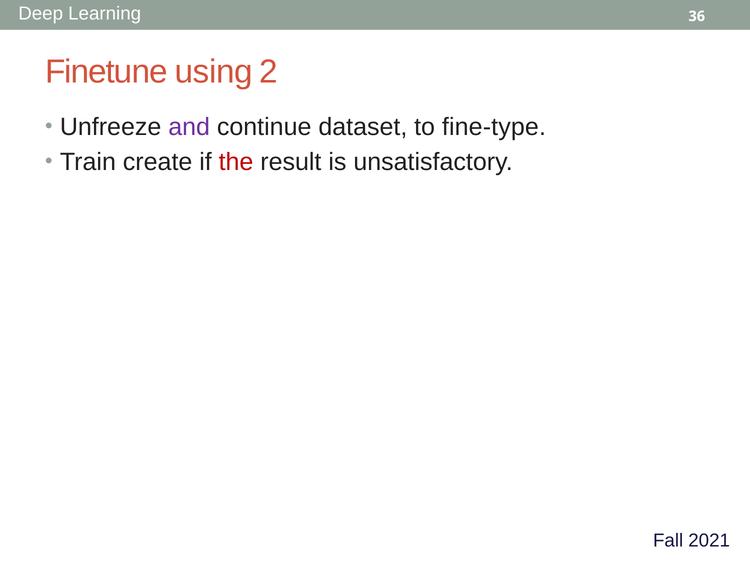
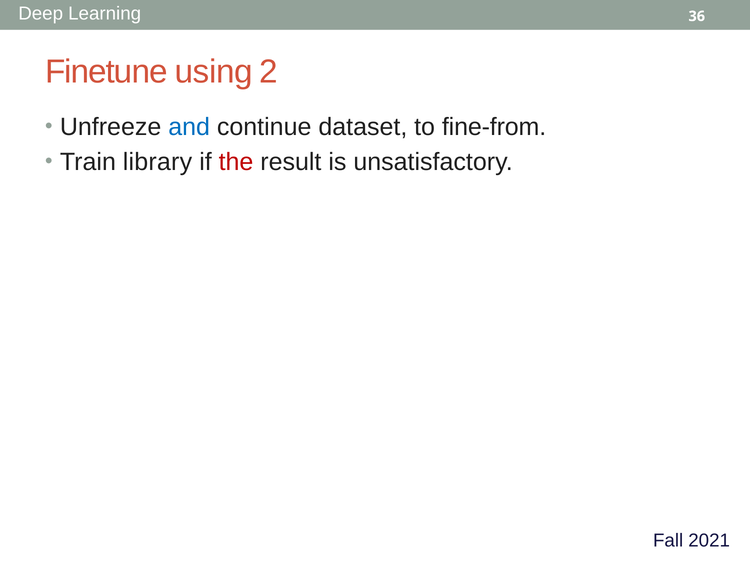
and colour: purple -> blue
fine-type: fine-type -> fine-from
create: create -> library
